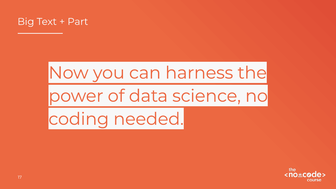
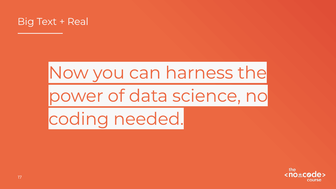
Part: Part -> Real
